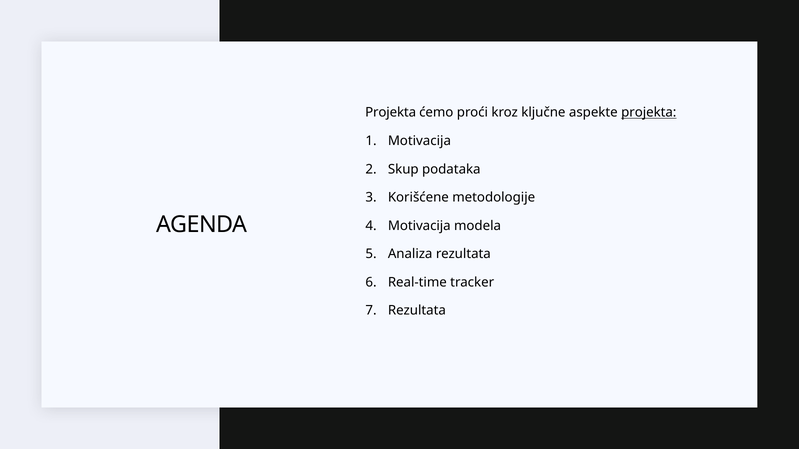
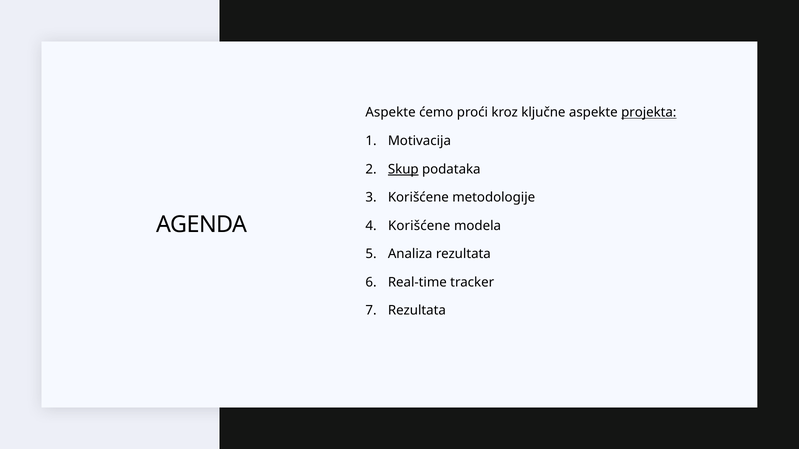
Projekta at (391, 113): Projekta -> Aspekte
Skup underline: none -> present
Motivacija at (419, 226): Motivacija -> Korišćene
